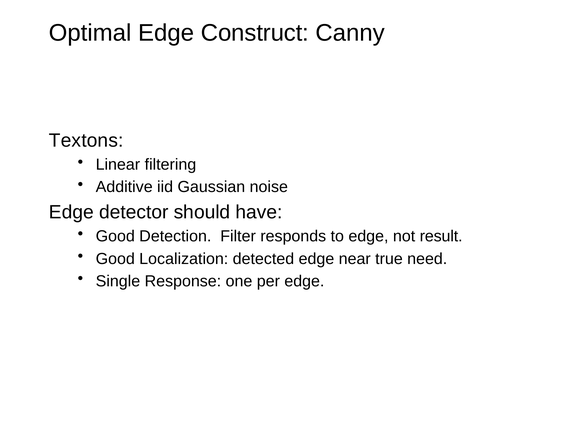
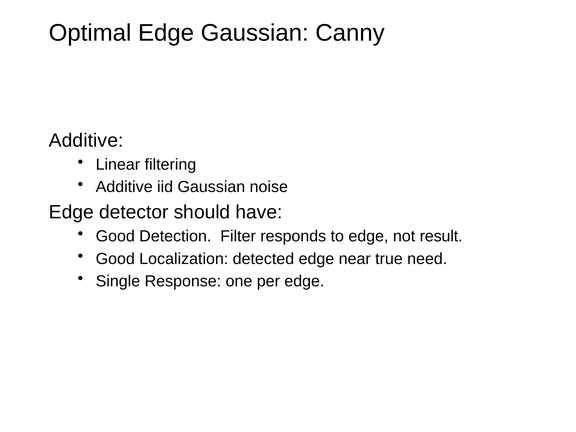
Edge Construct: Construct -> Gaussian
Textons at (86, 141): Textons -> Additive
